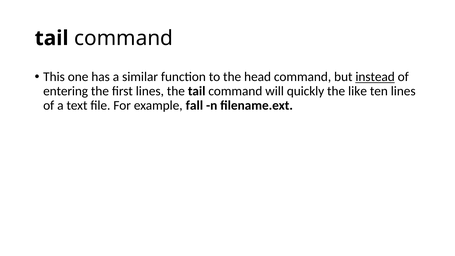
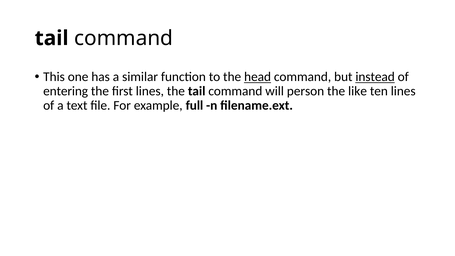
head underline: none -> present
quickly: quickly -> person
fall: fall -> full
